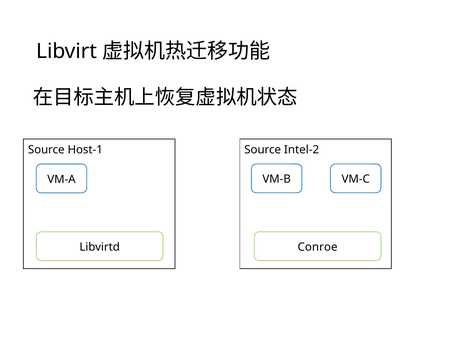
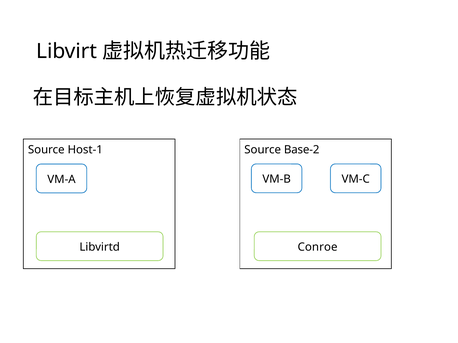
Intel-2: Intel-2 -> Base-2
